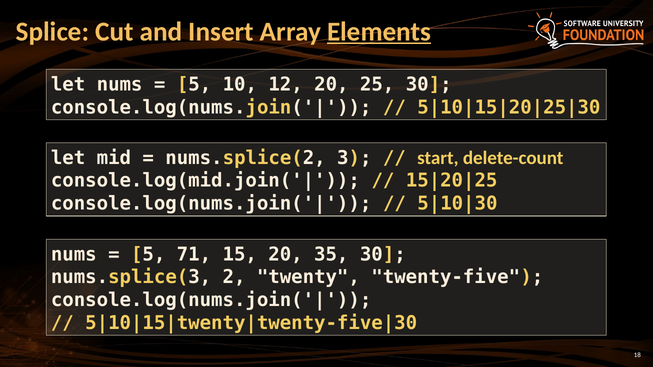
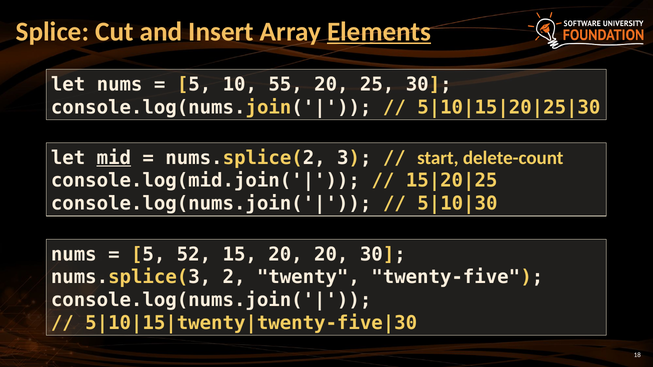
12: 12 -> 55
mid underline: none -> present
71: 71 -> 52
20 35: 35 -> 20
